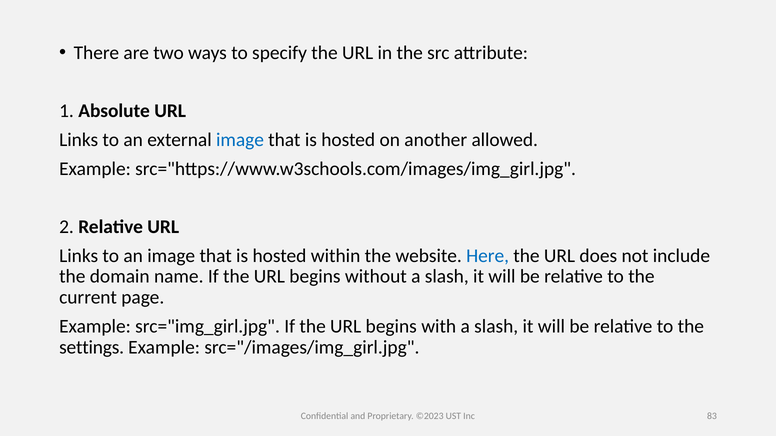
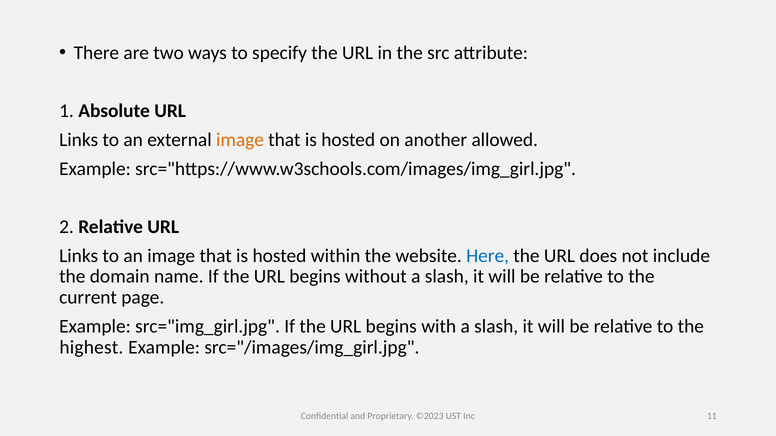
image at (240, 140) colour: blue -> orange
settings: settings -> highest
83: 83 -> 11
